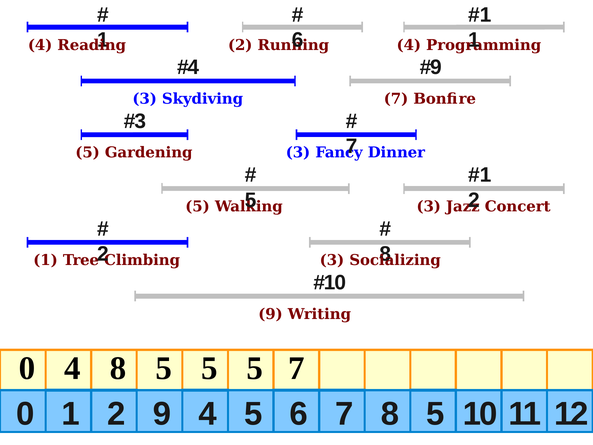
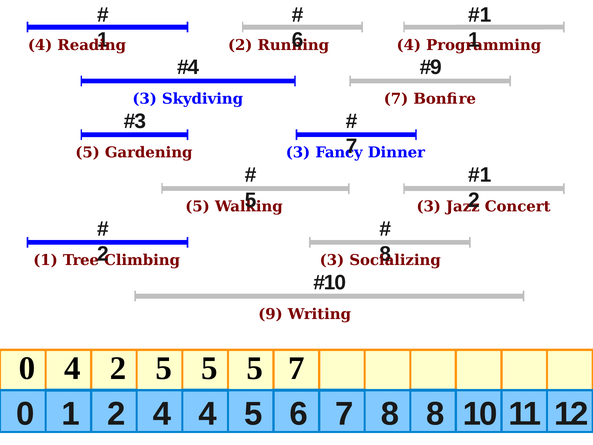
4 8: 8 -> 2
2 9: 9 -> 4
7 8 5: 5 -> 8
